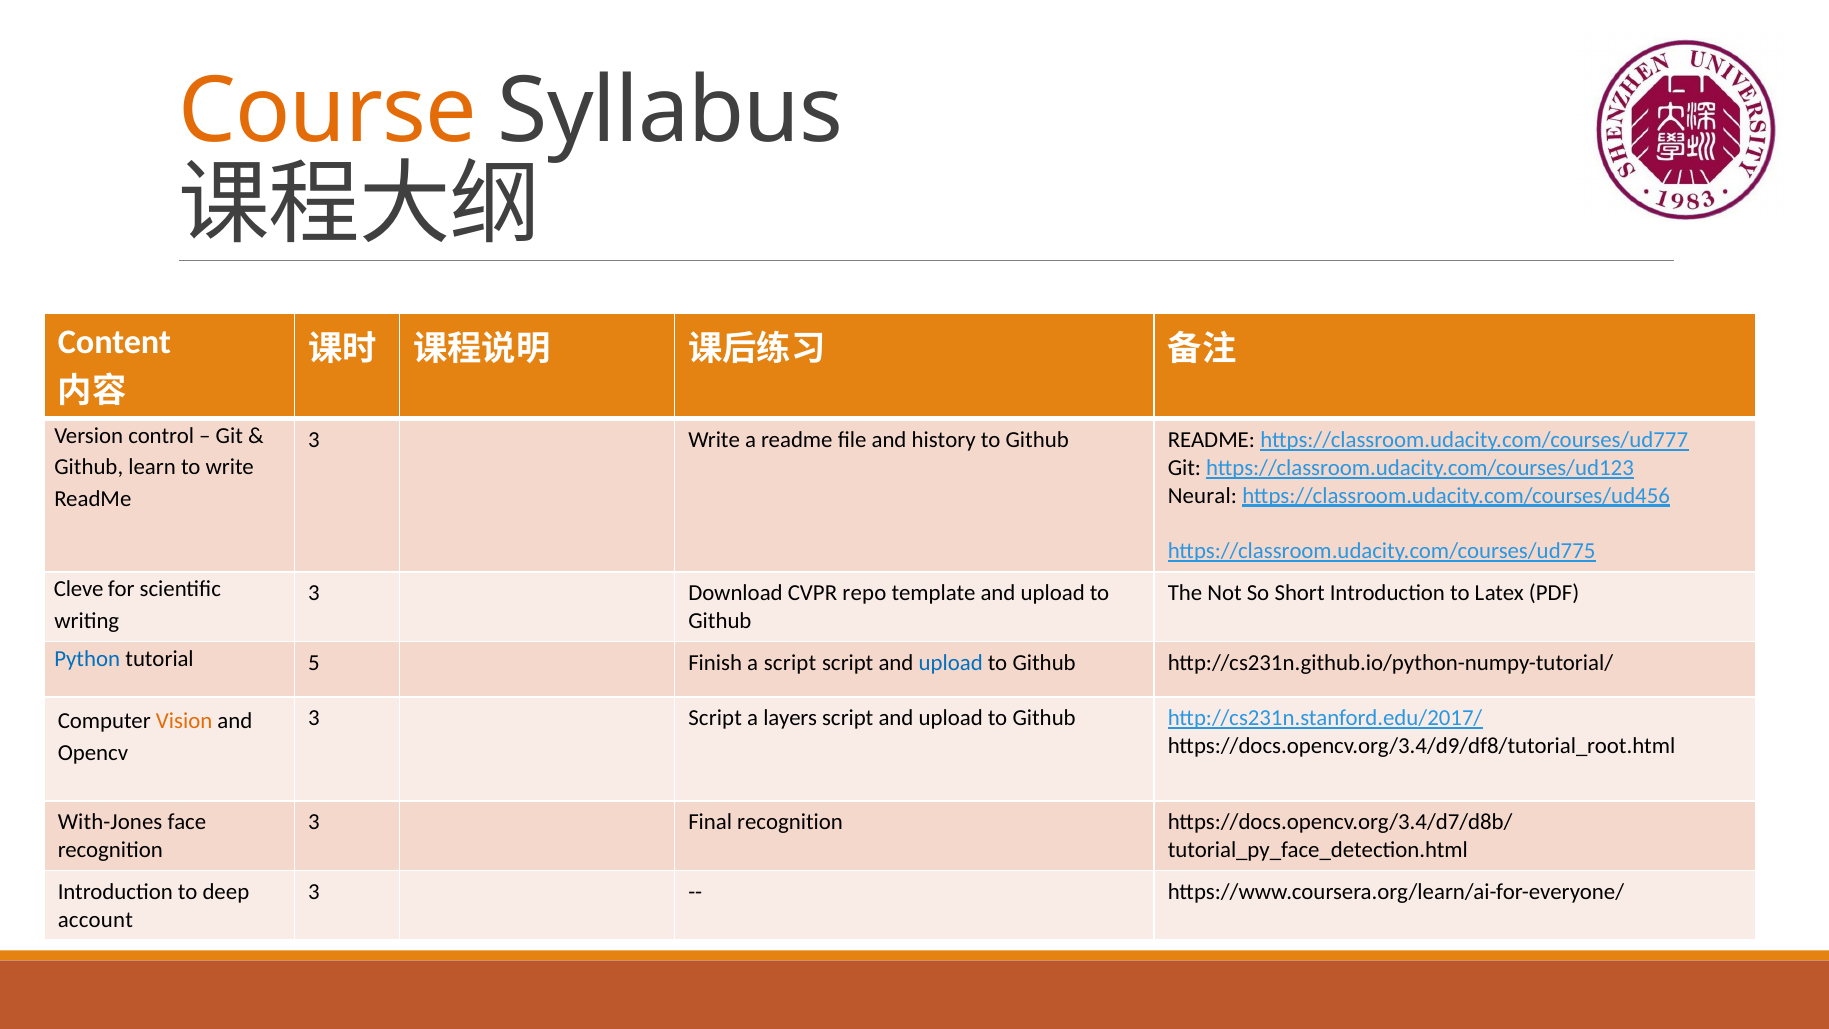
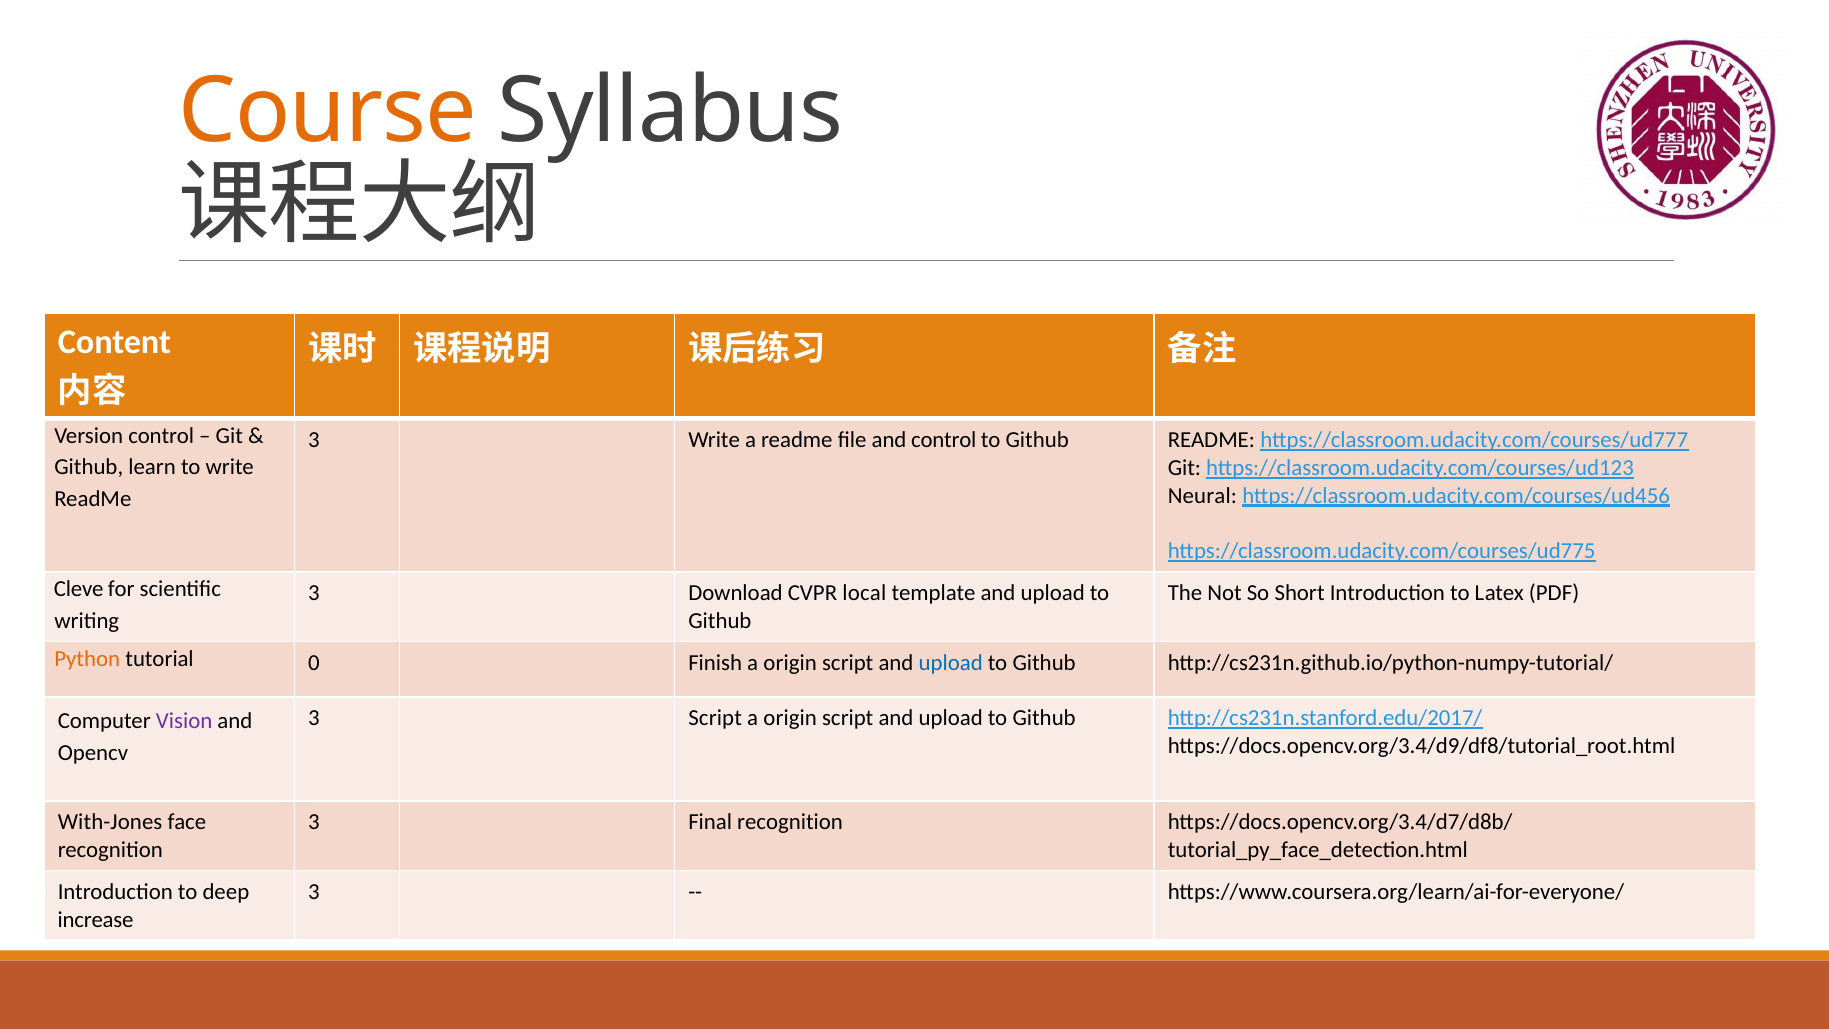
and history: history -> control
repo: repo -> local
Python colour: blue -> orange
5: 5 -> 0
Finish a script: script -> origin
layers at (790, 718): layers -> origin
Vision colour: orange -> purple
account: account -> increase
